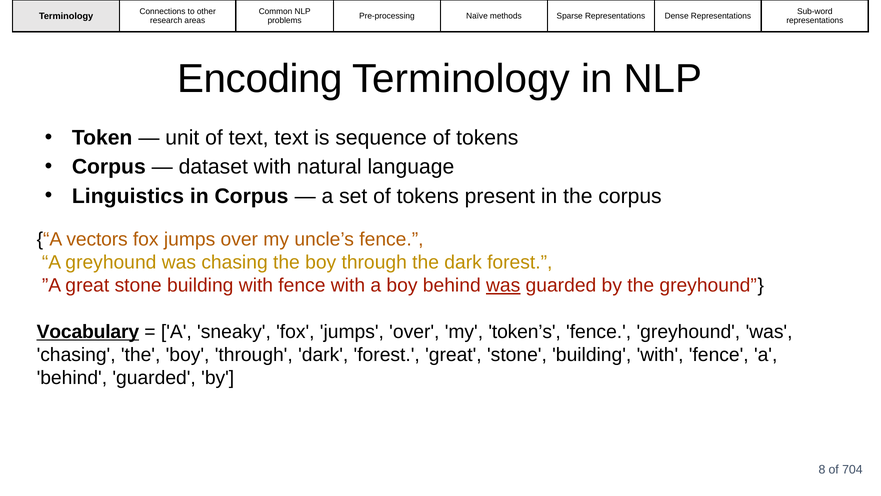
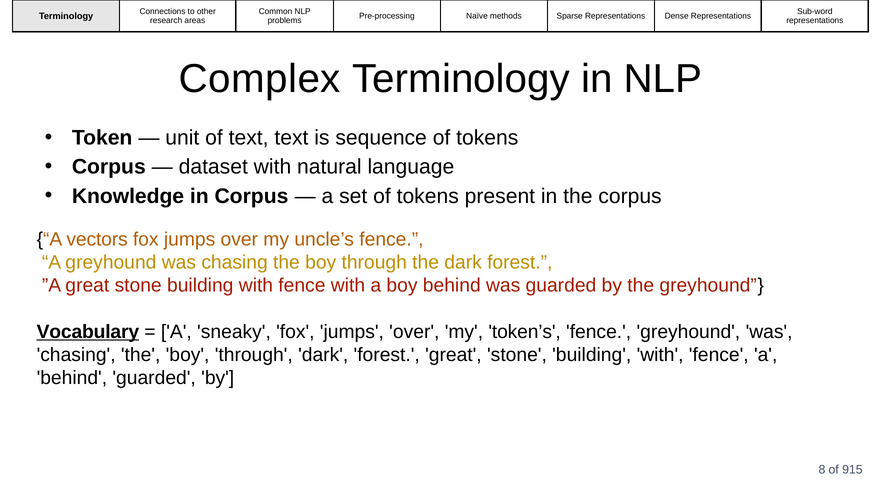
Encoding: Encoding -> Complex
Linguistics: Linguistics -> Knowledge
was at (503, 285) underline: present -> none
704: 704 -> 915
